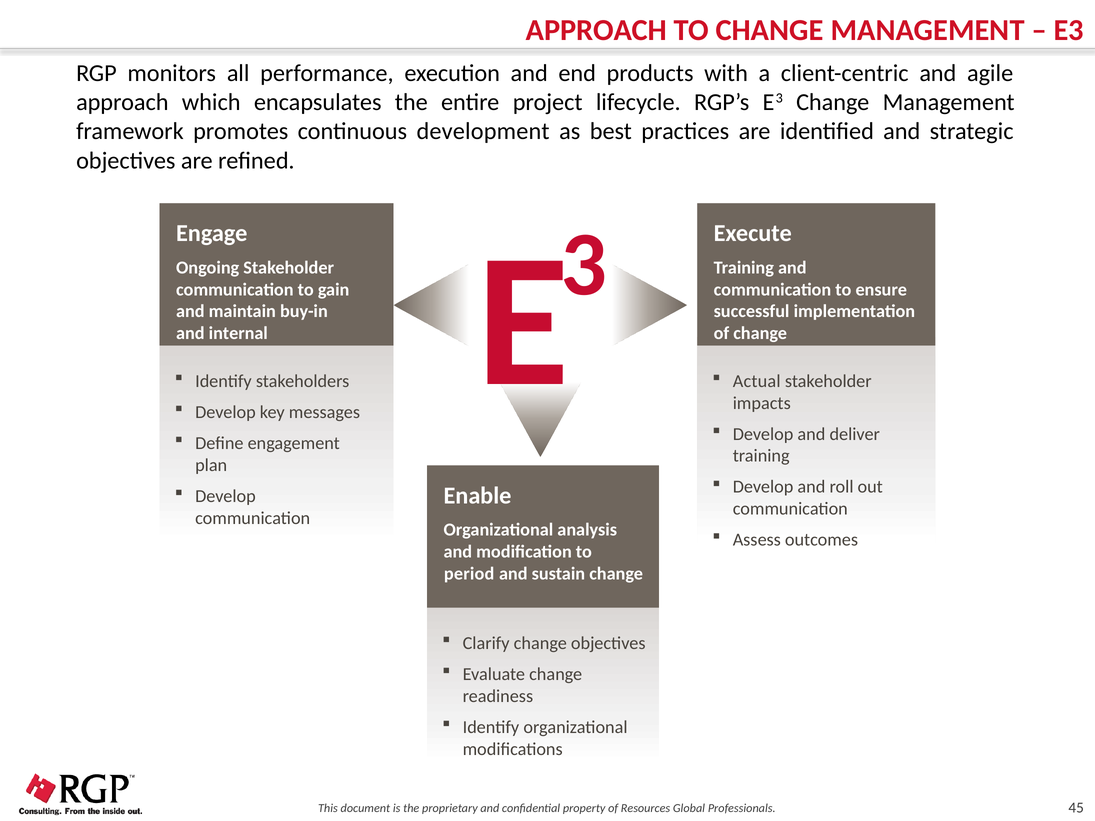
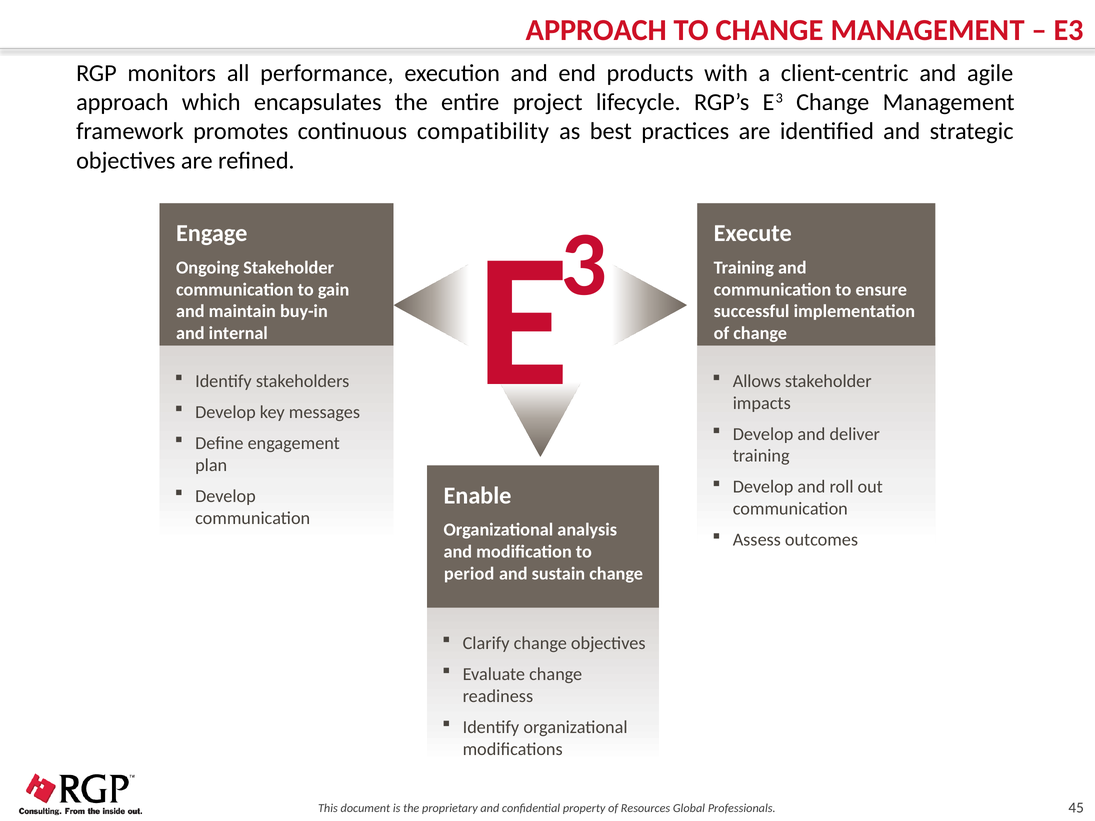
development: development -> compatibility
Actual: Actual -> Allows
